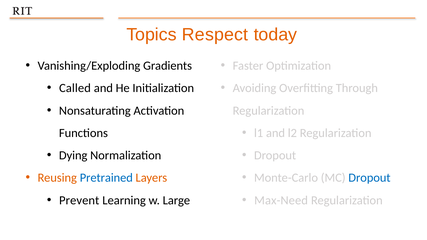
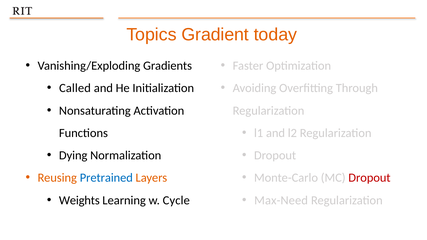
Respect: Respect -> Gradient
Dropout at (369, 178) colour: blue -> red
Prevent: Prevent -> Weights
Large: Large -> Cycle
